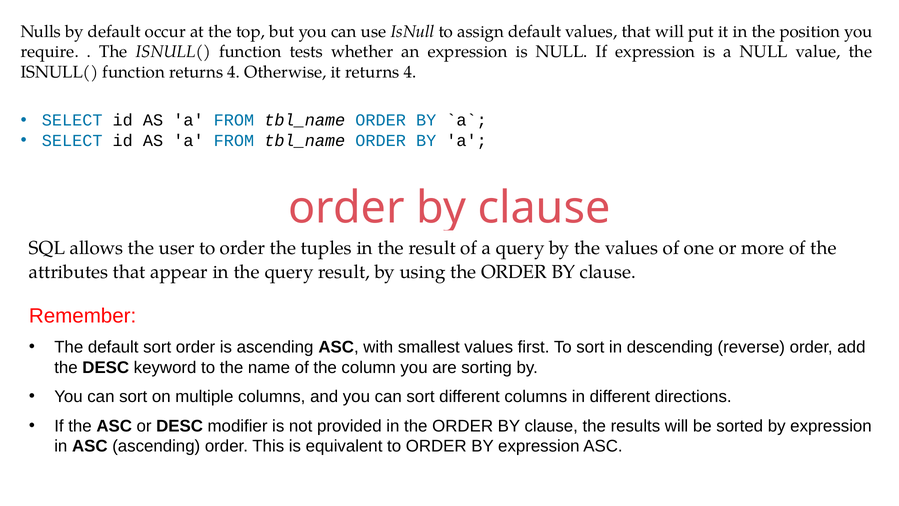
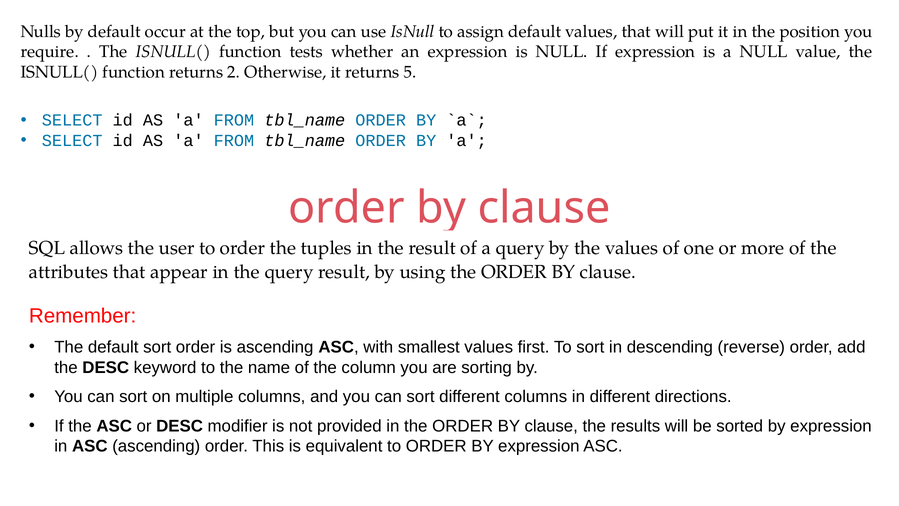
function returns 4: 4 -> 2
it returns 4: 4 -> 5
